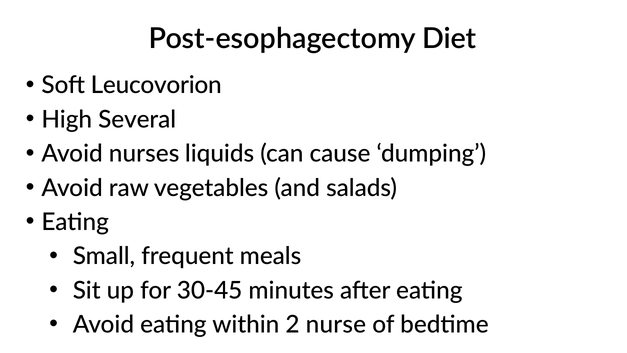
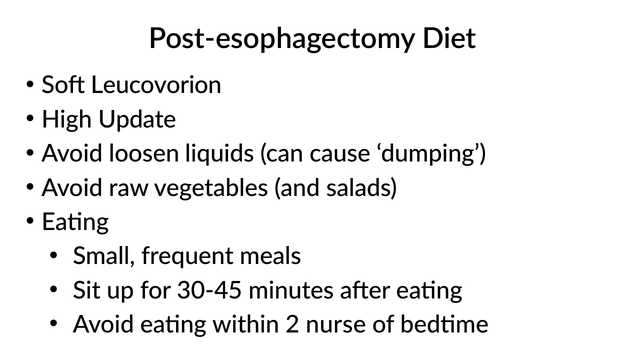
Several: Several -> Update
nurses: nurses -> loosen
